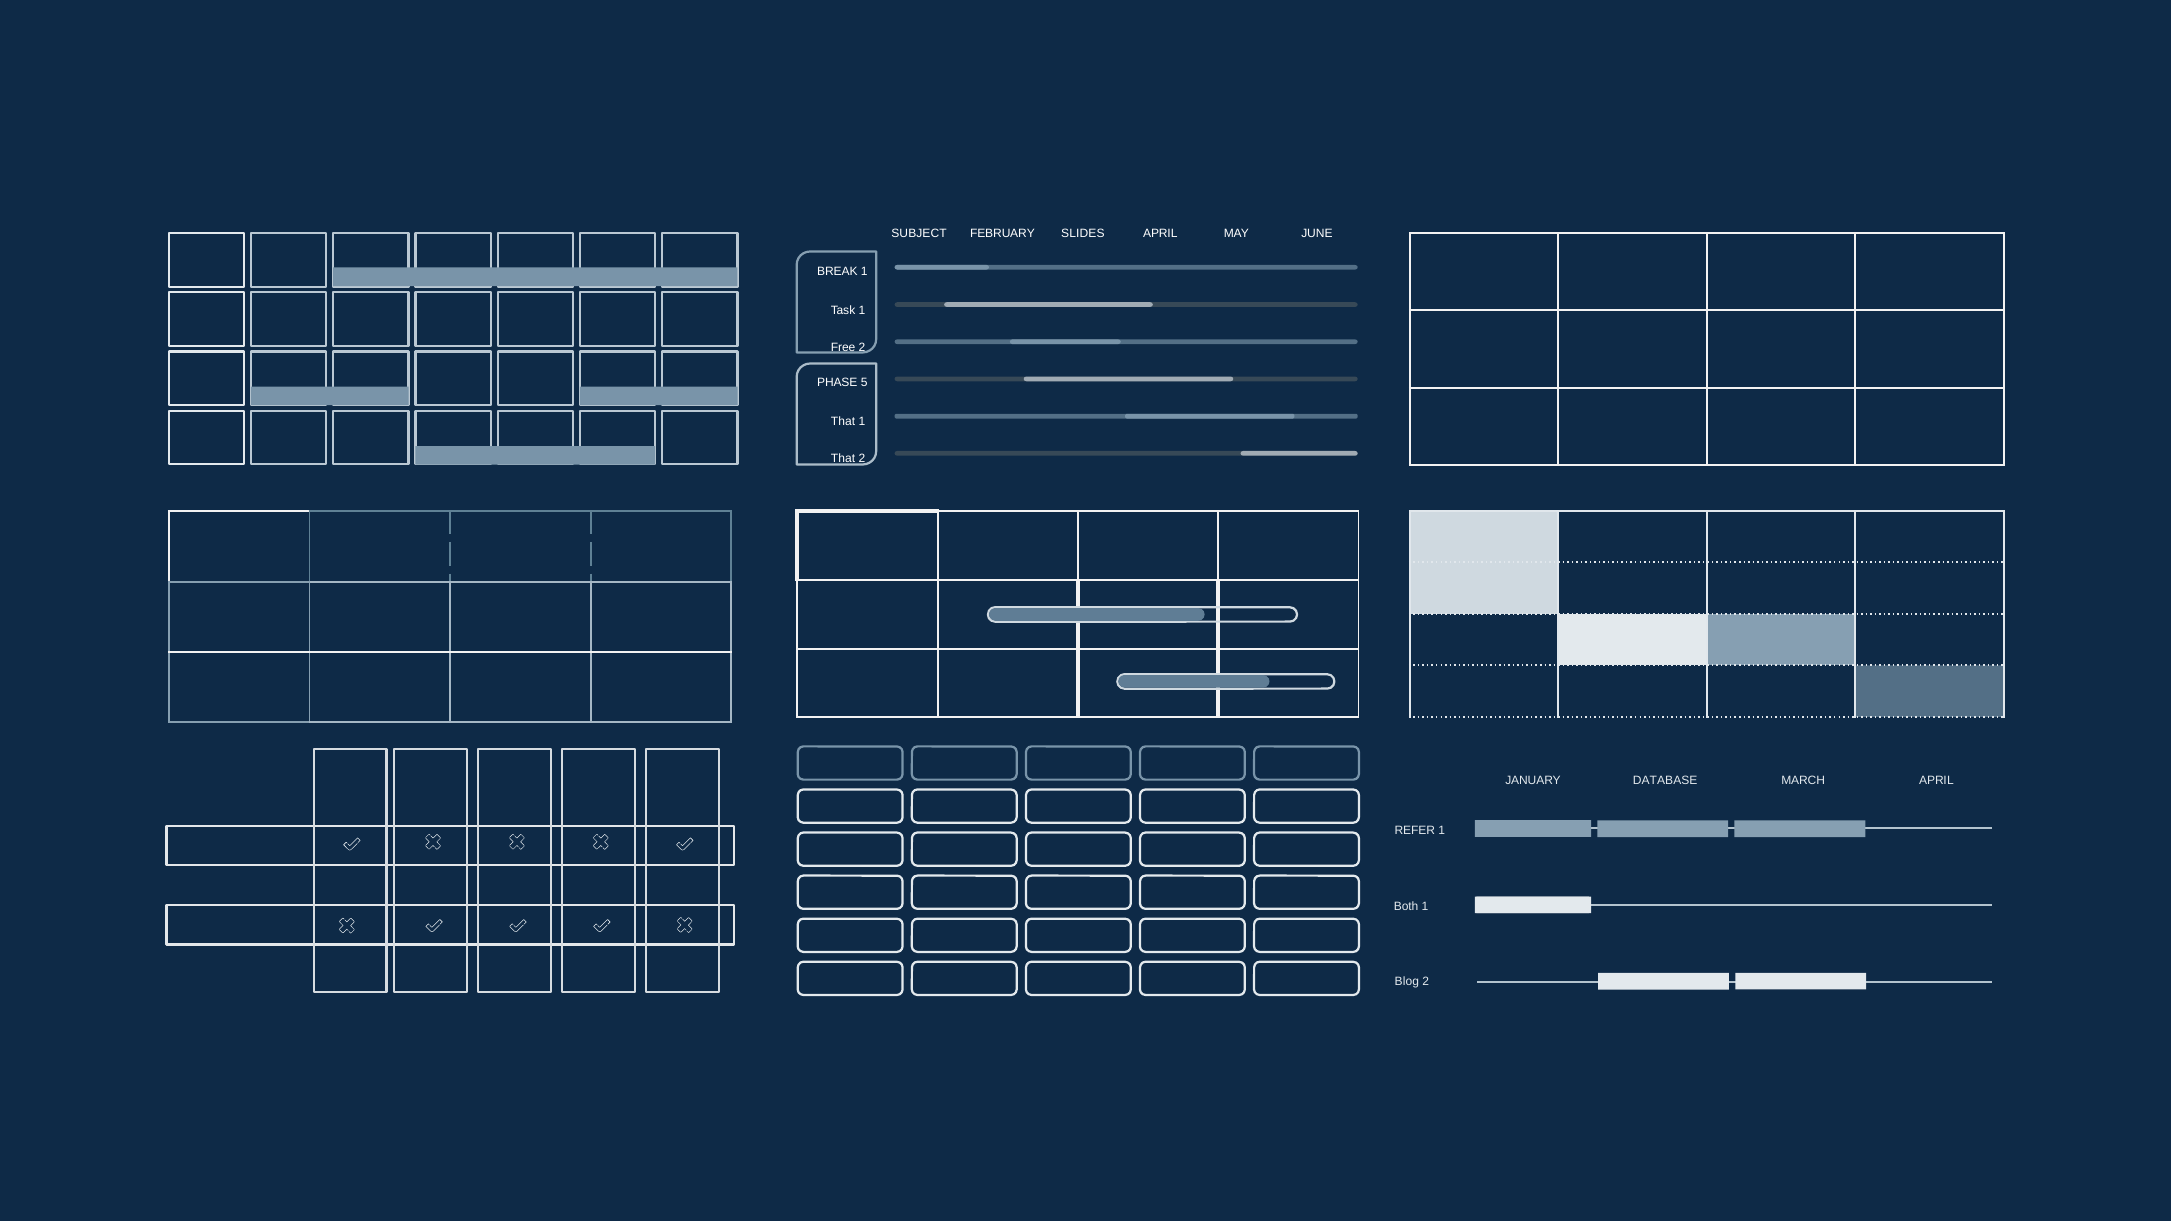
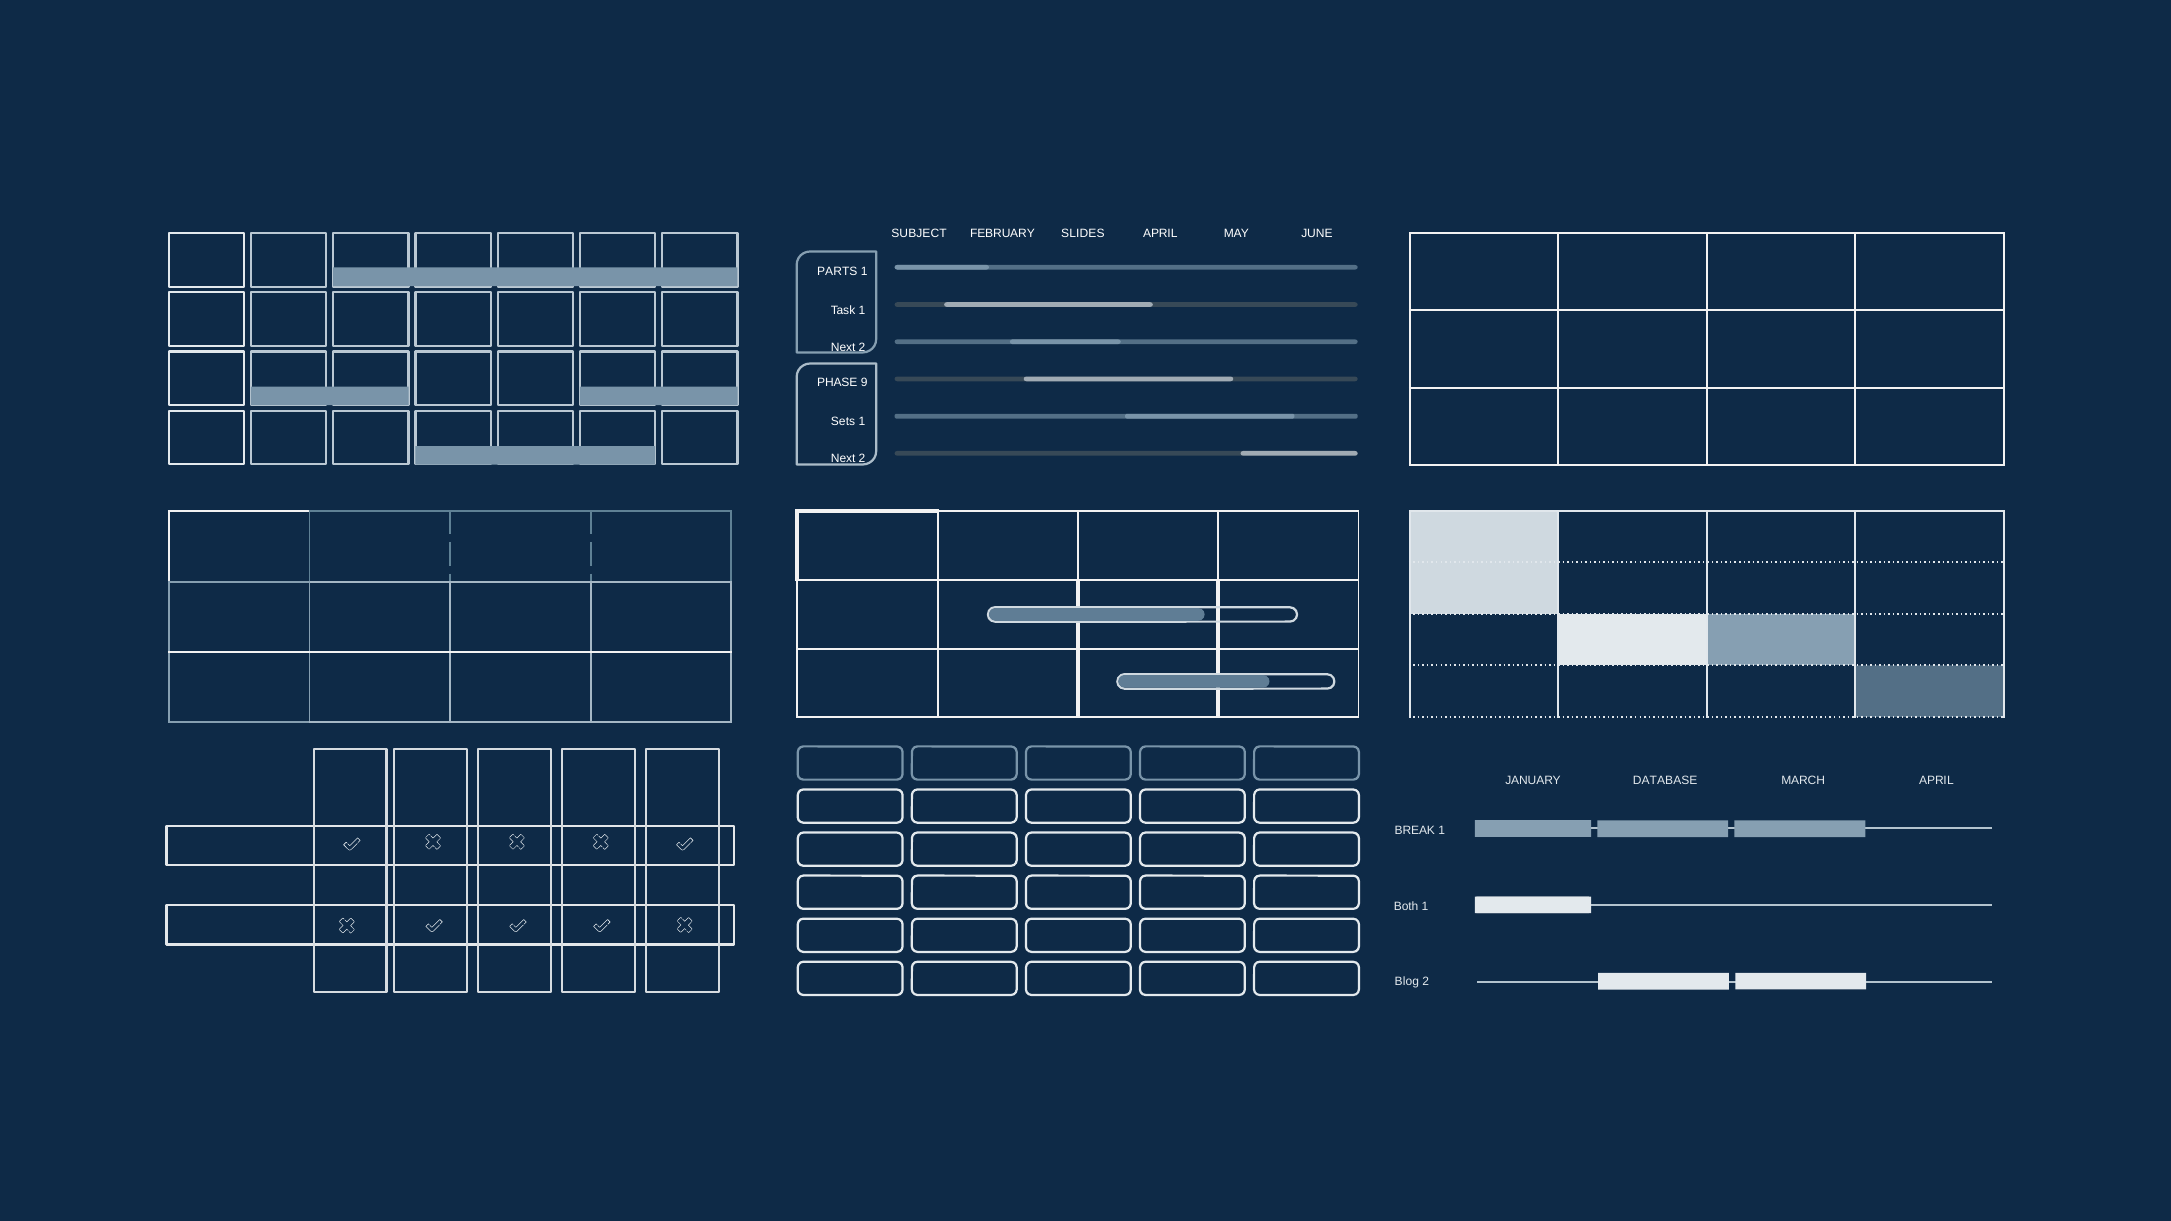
BREAK: BREAK -> PARTS
Free at (843, 347): Free -> Next
5: 5 -> 9
That at (843, 422): That -> Sets
That at (843, 459): That -> Next
REFER: REFER -> BREAK
